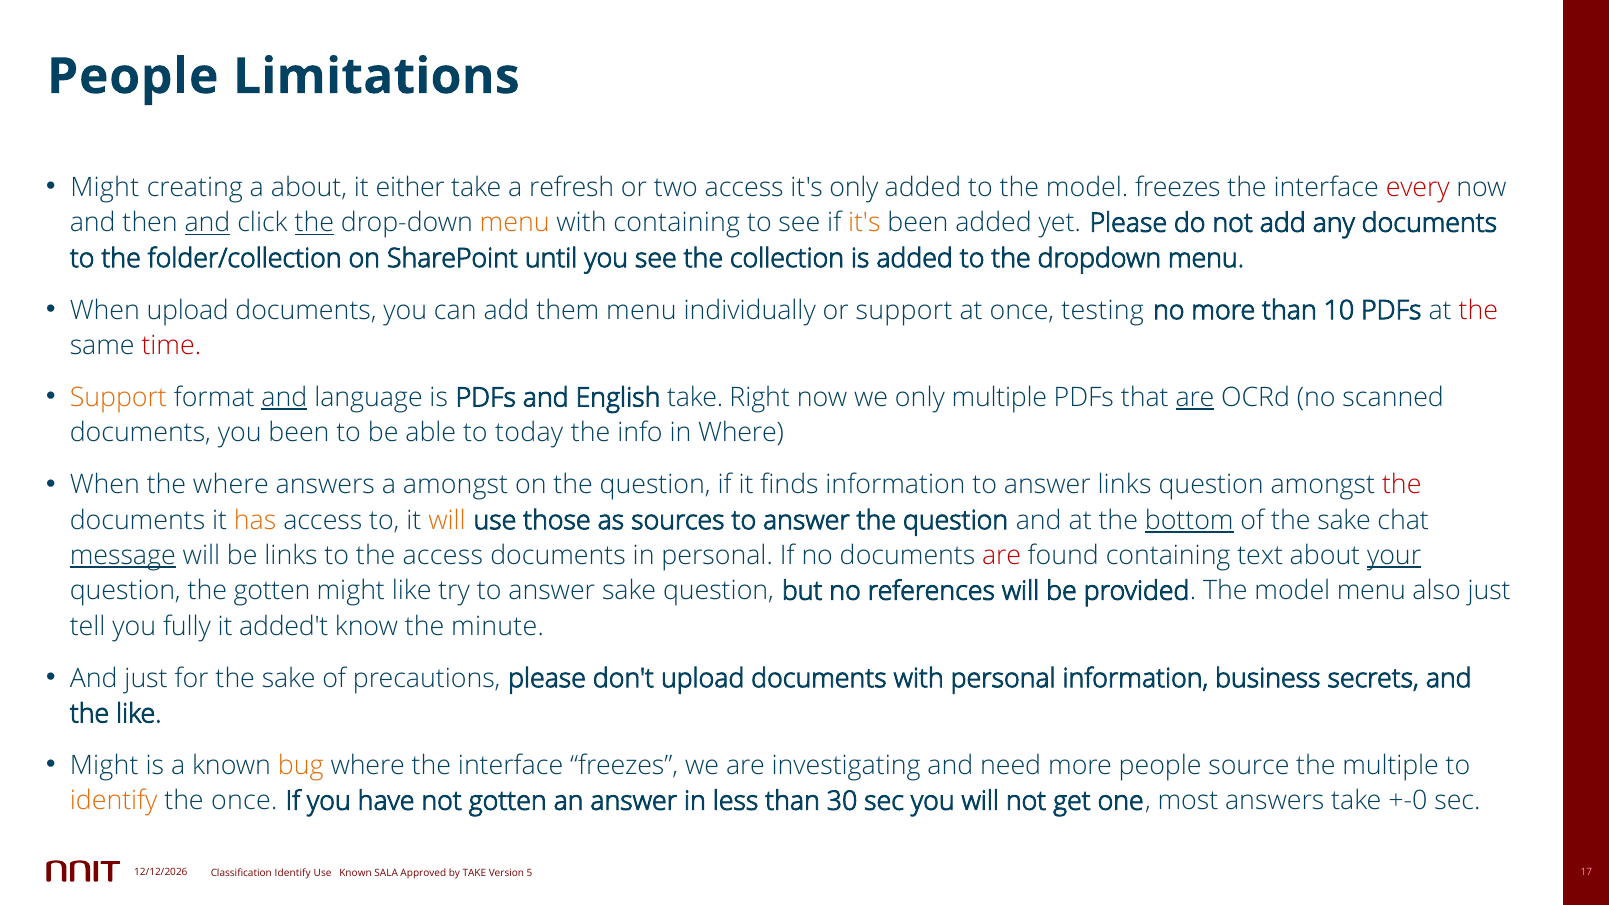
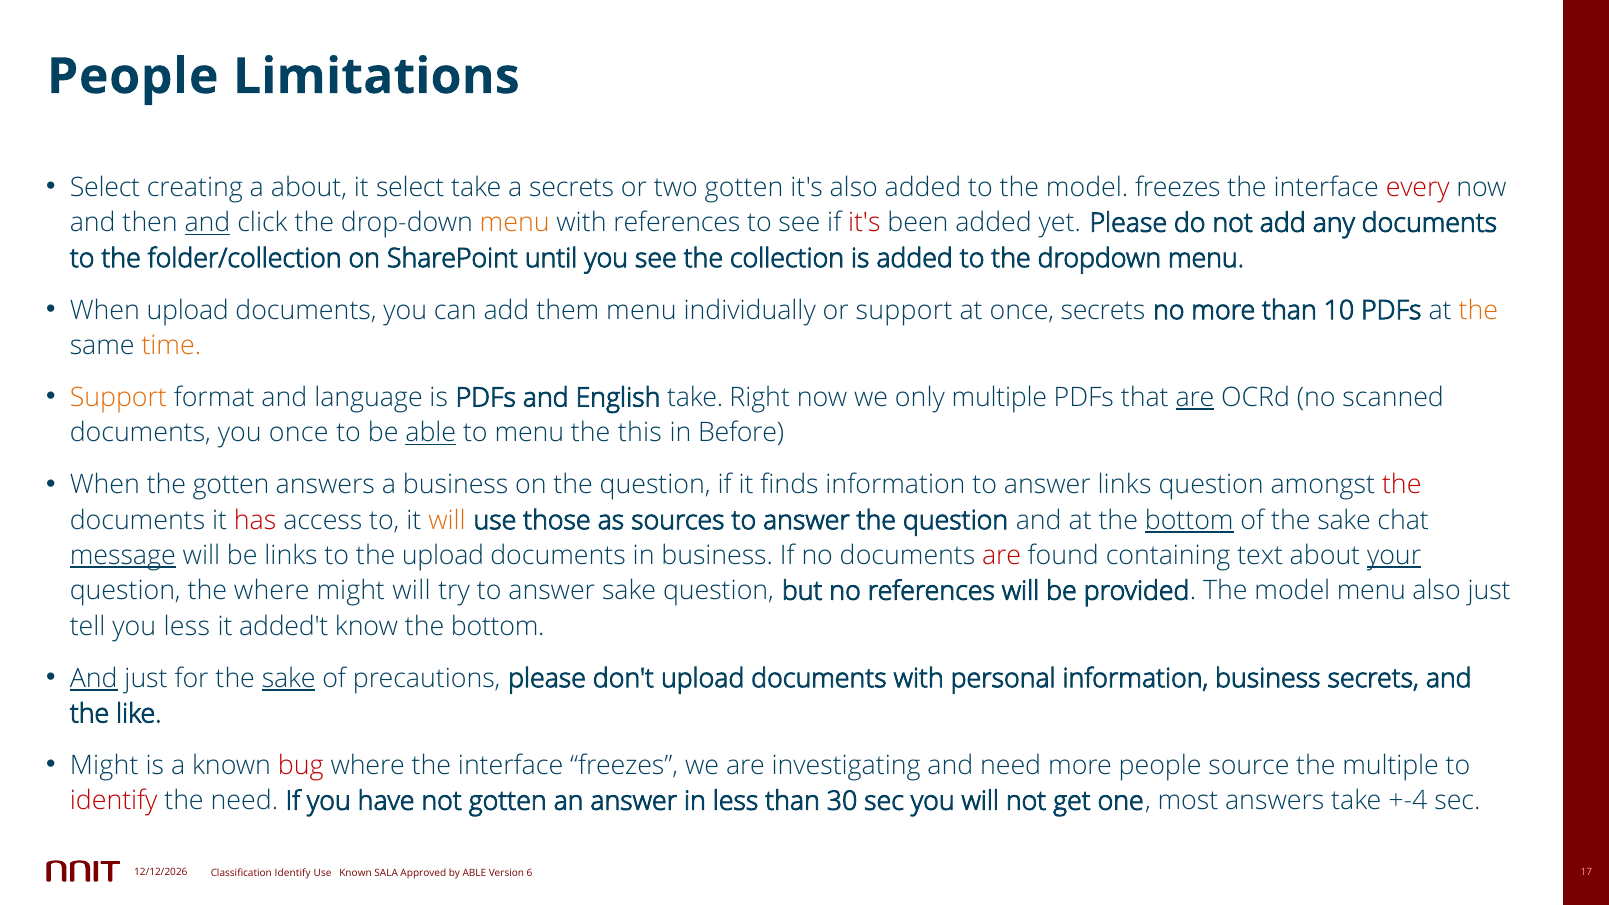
Might at (105, 188): Might -> Select
it either: either -> select
a refresh: refresh -> secrets
two access: access -> gotten
it's only: only -> also
the at (314, 223) underline: present -> none
with containing: containing -> references
it's at (864, 223) colour: orange -> red
once testing: testing -> secrets
the at (1478, 310) colour: red -> orange
time colour: red -> orange
and at (284, 398) underline: present -> none
you been: been -> once
able at (431, 433) underline: none -> present
to today: today -> menu
info: info -> this
in Where: Where -> Before
the where: where -> gotten
a amongst: amongst -> business
has colour: orange -> red
the access: access -> upload
in personal: personal -> business
the gotten: gotten -> where
might like: like -> will
you fully: fully -> less
know the minute: minute -> bottom
And at (94, 678) underline: none -> present
sake at (289, 678) underline: none -> present
bug colour: orange -> red
identify at (114, 801) colour: orange -> red
the once: once -> need
+-0: +-0 -> +-4
by TAKE: TAKE -> ABLE
5: 5 -> 6
